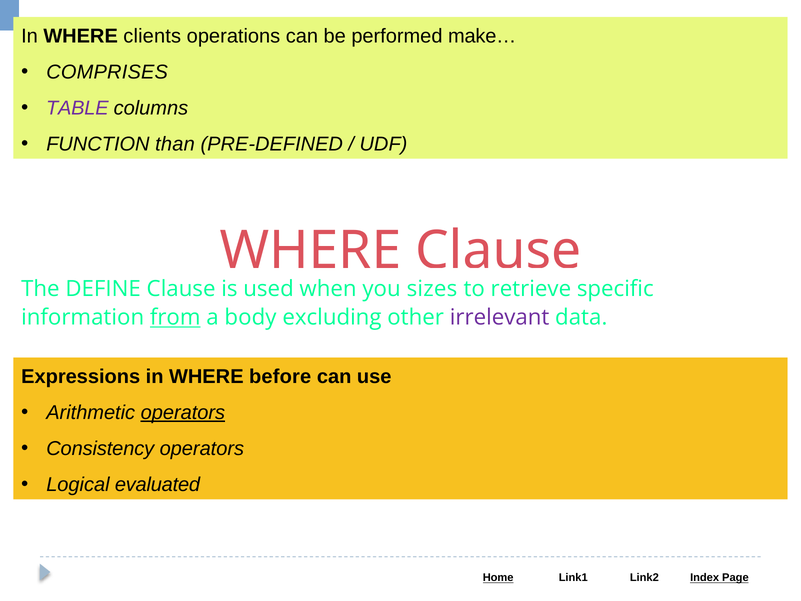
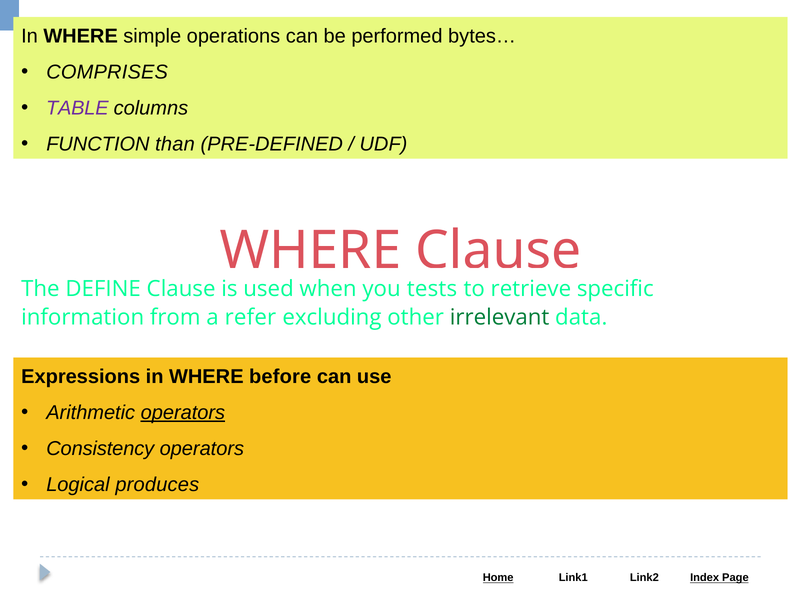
clients: clients -> simple
make…: make… -> bytes…
sizes: sizes -> tests
from underline: present -> none
body: body -> refer
irrelevant colour: purple -> green
evaluated: evaluated -> produces
